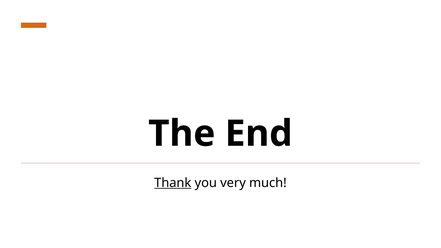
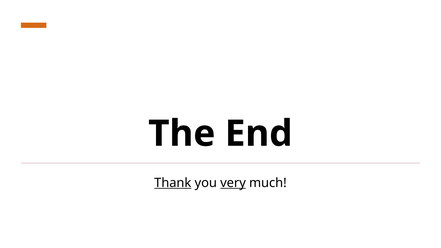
very underline: none -> present
